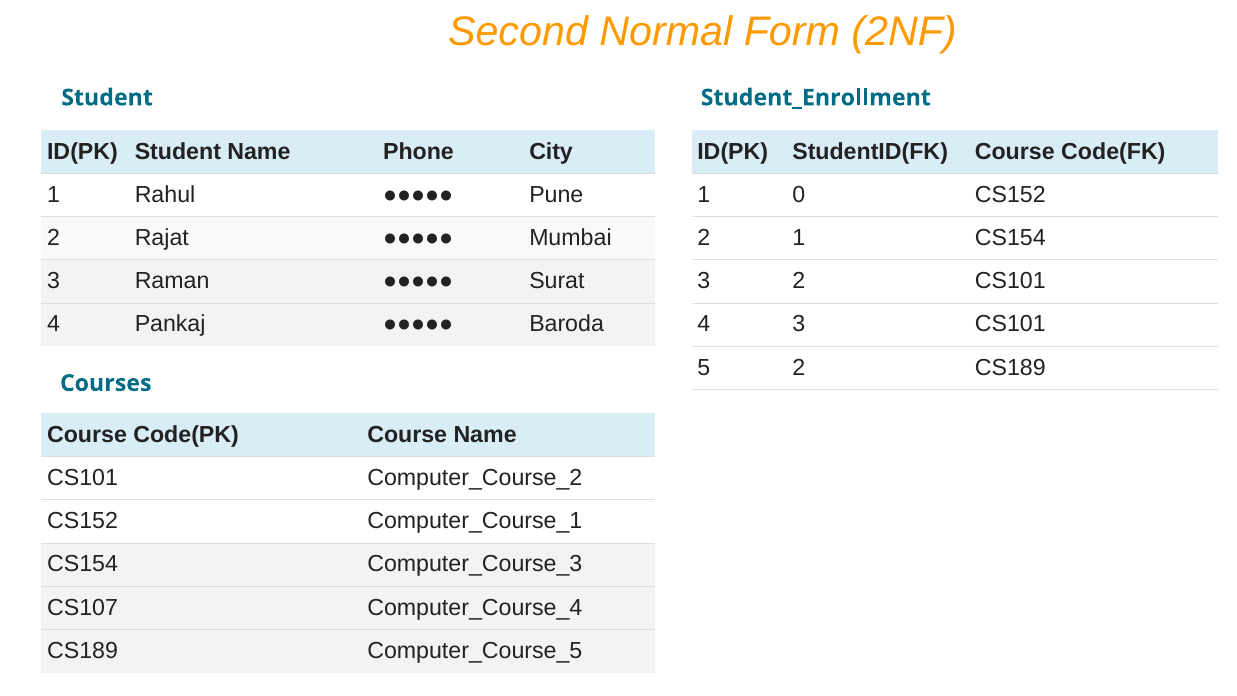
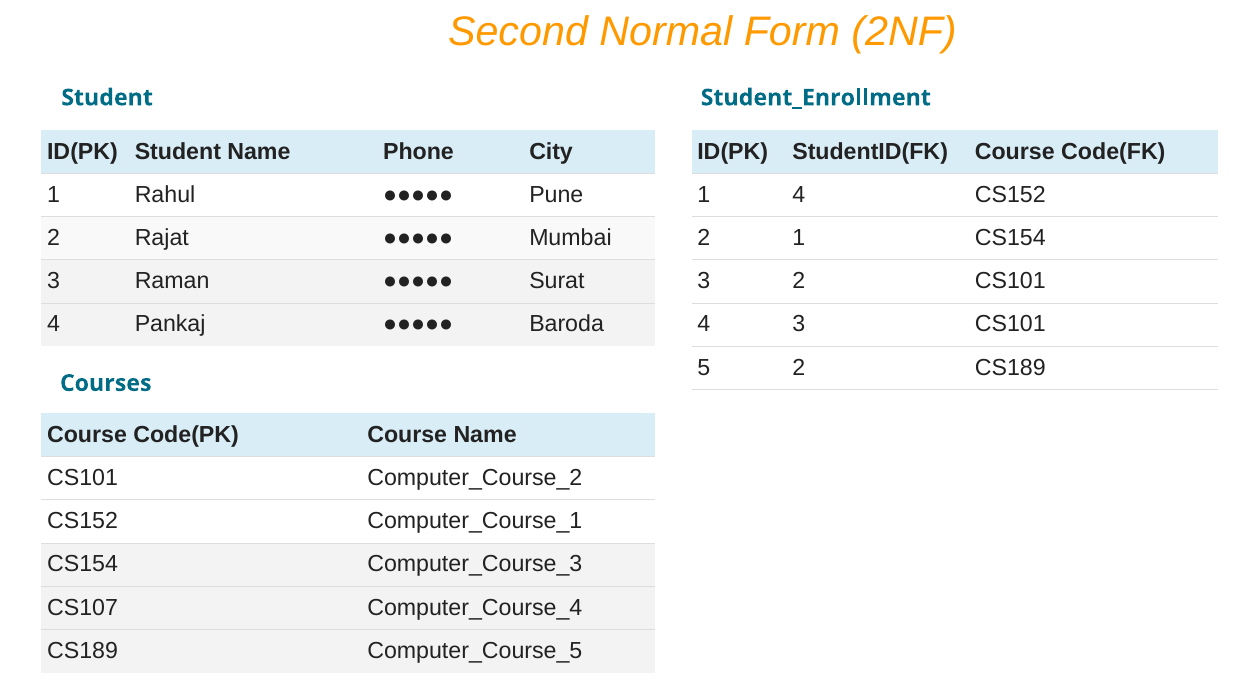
1 0: 0 -> 4
